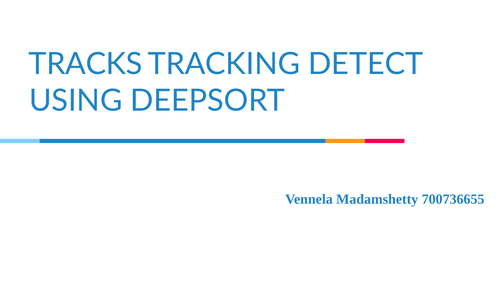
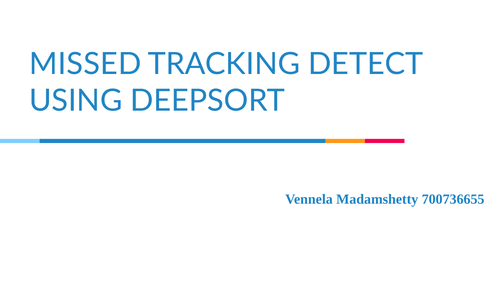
TRACKS: TRACKS -> MISSED
